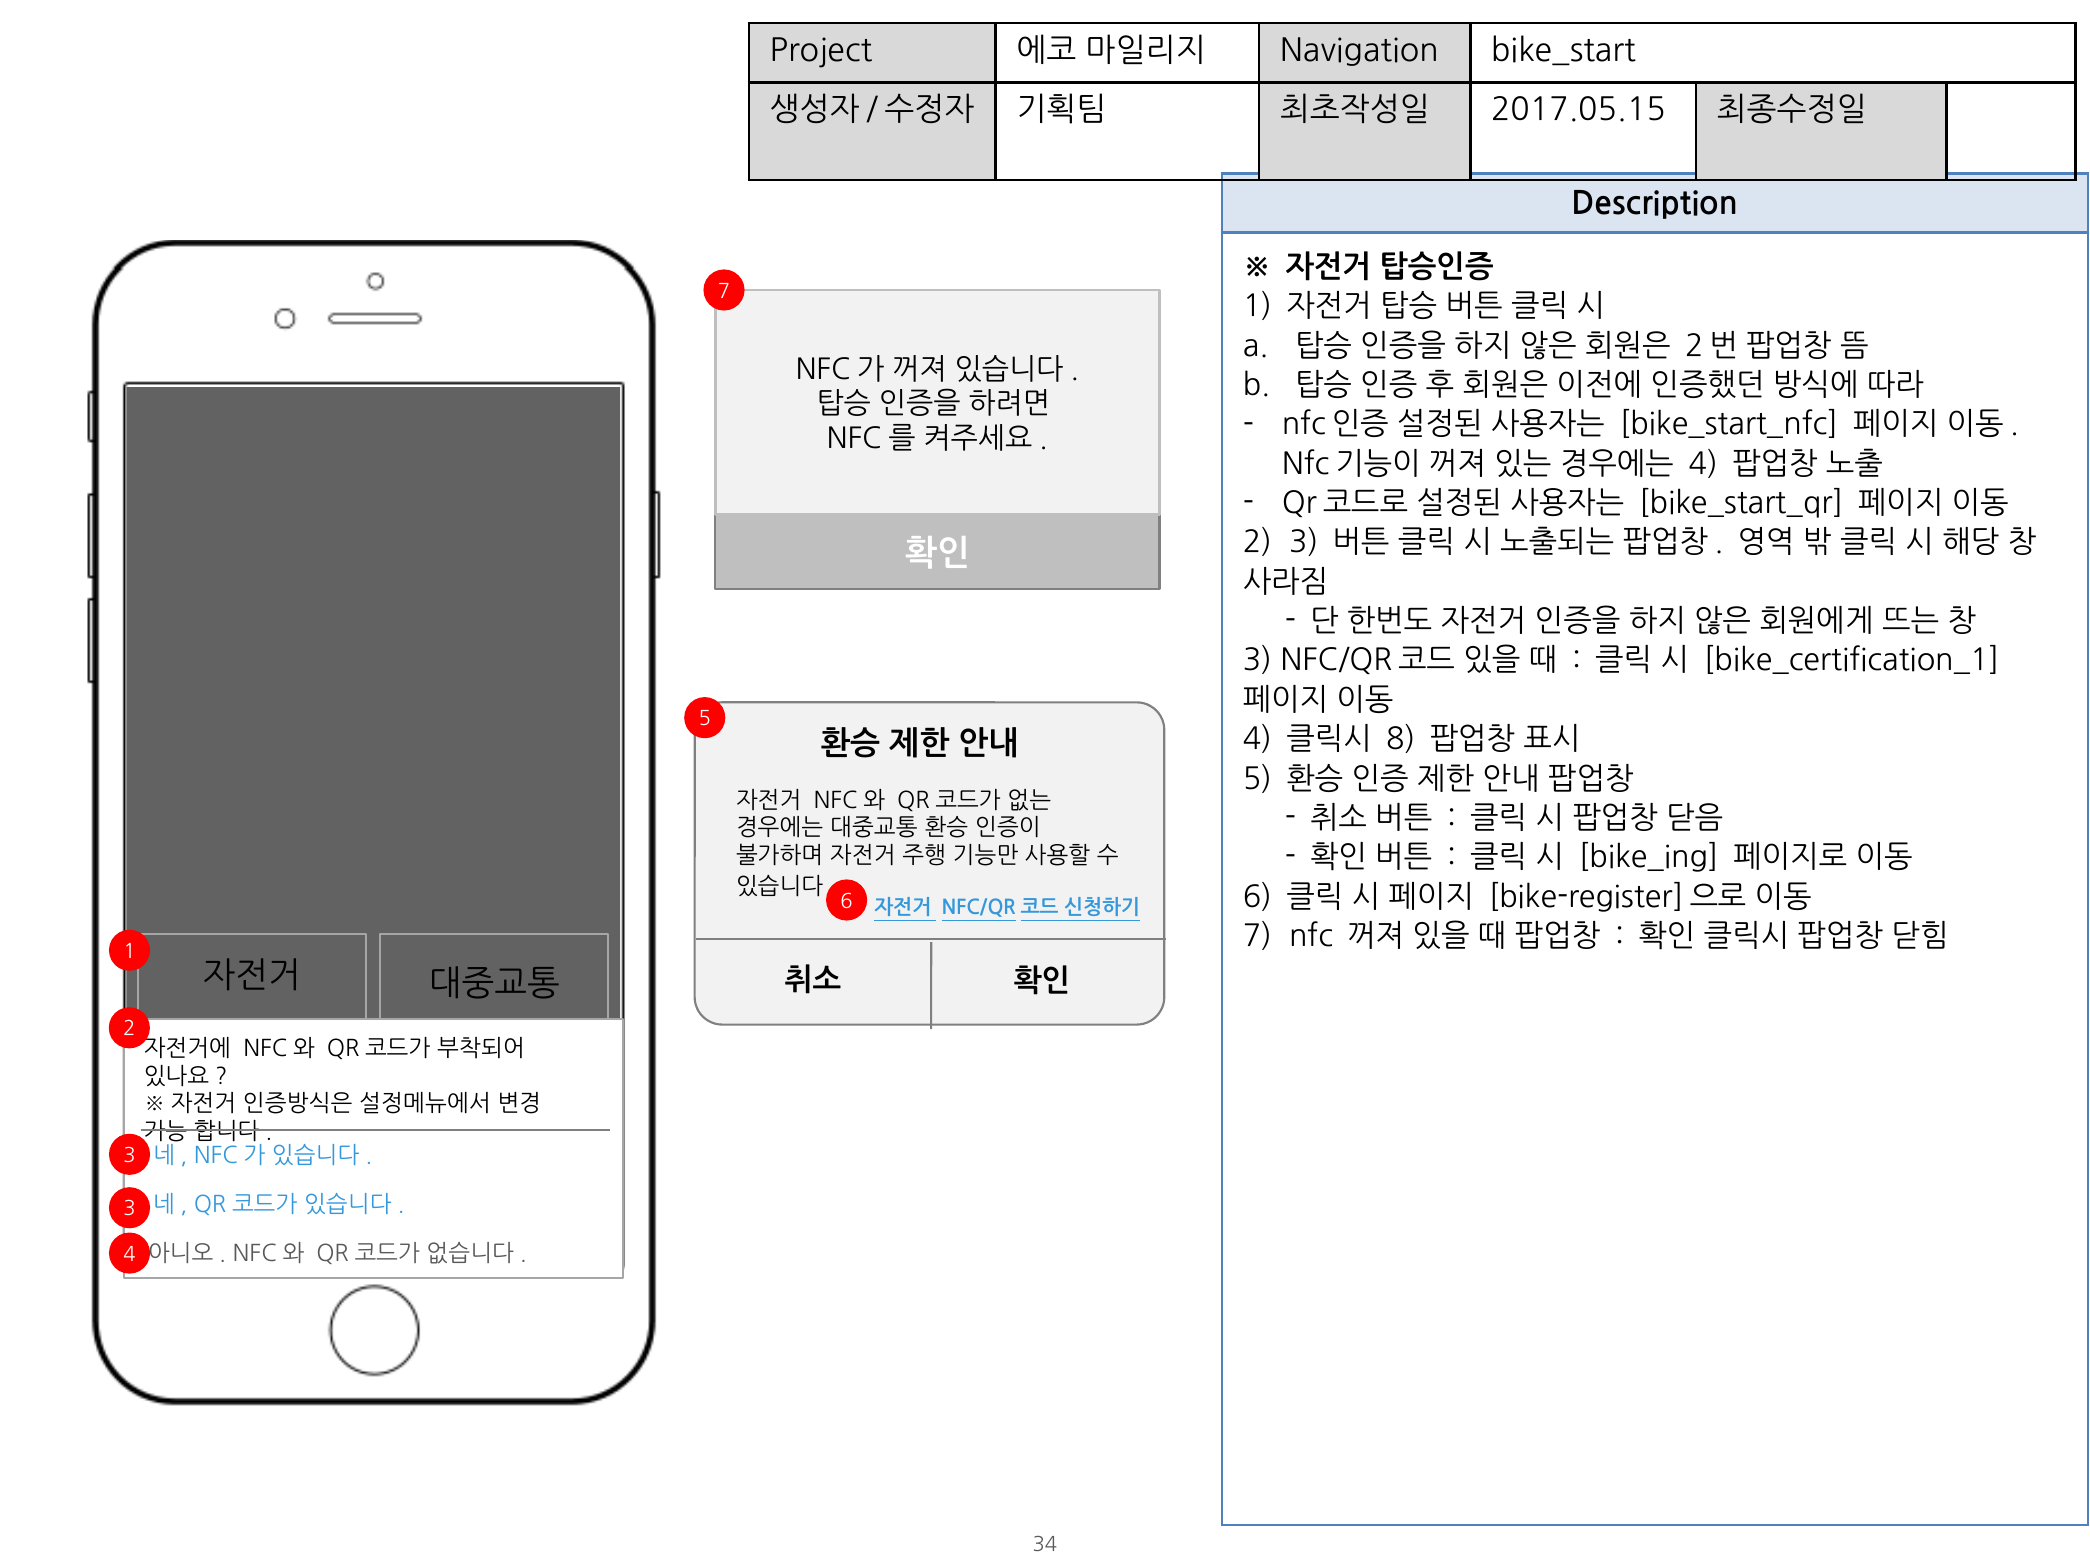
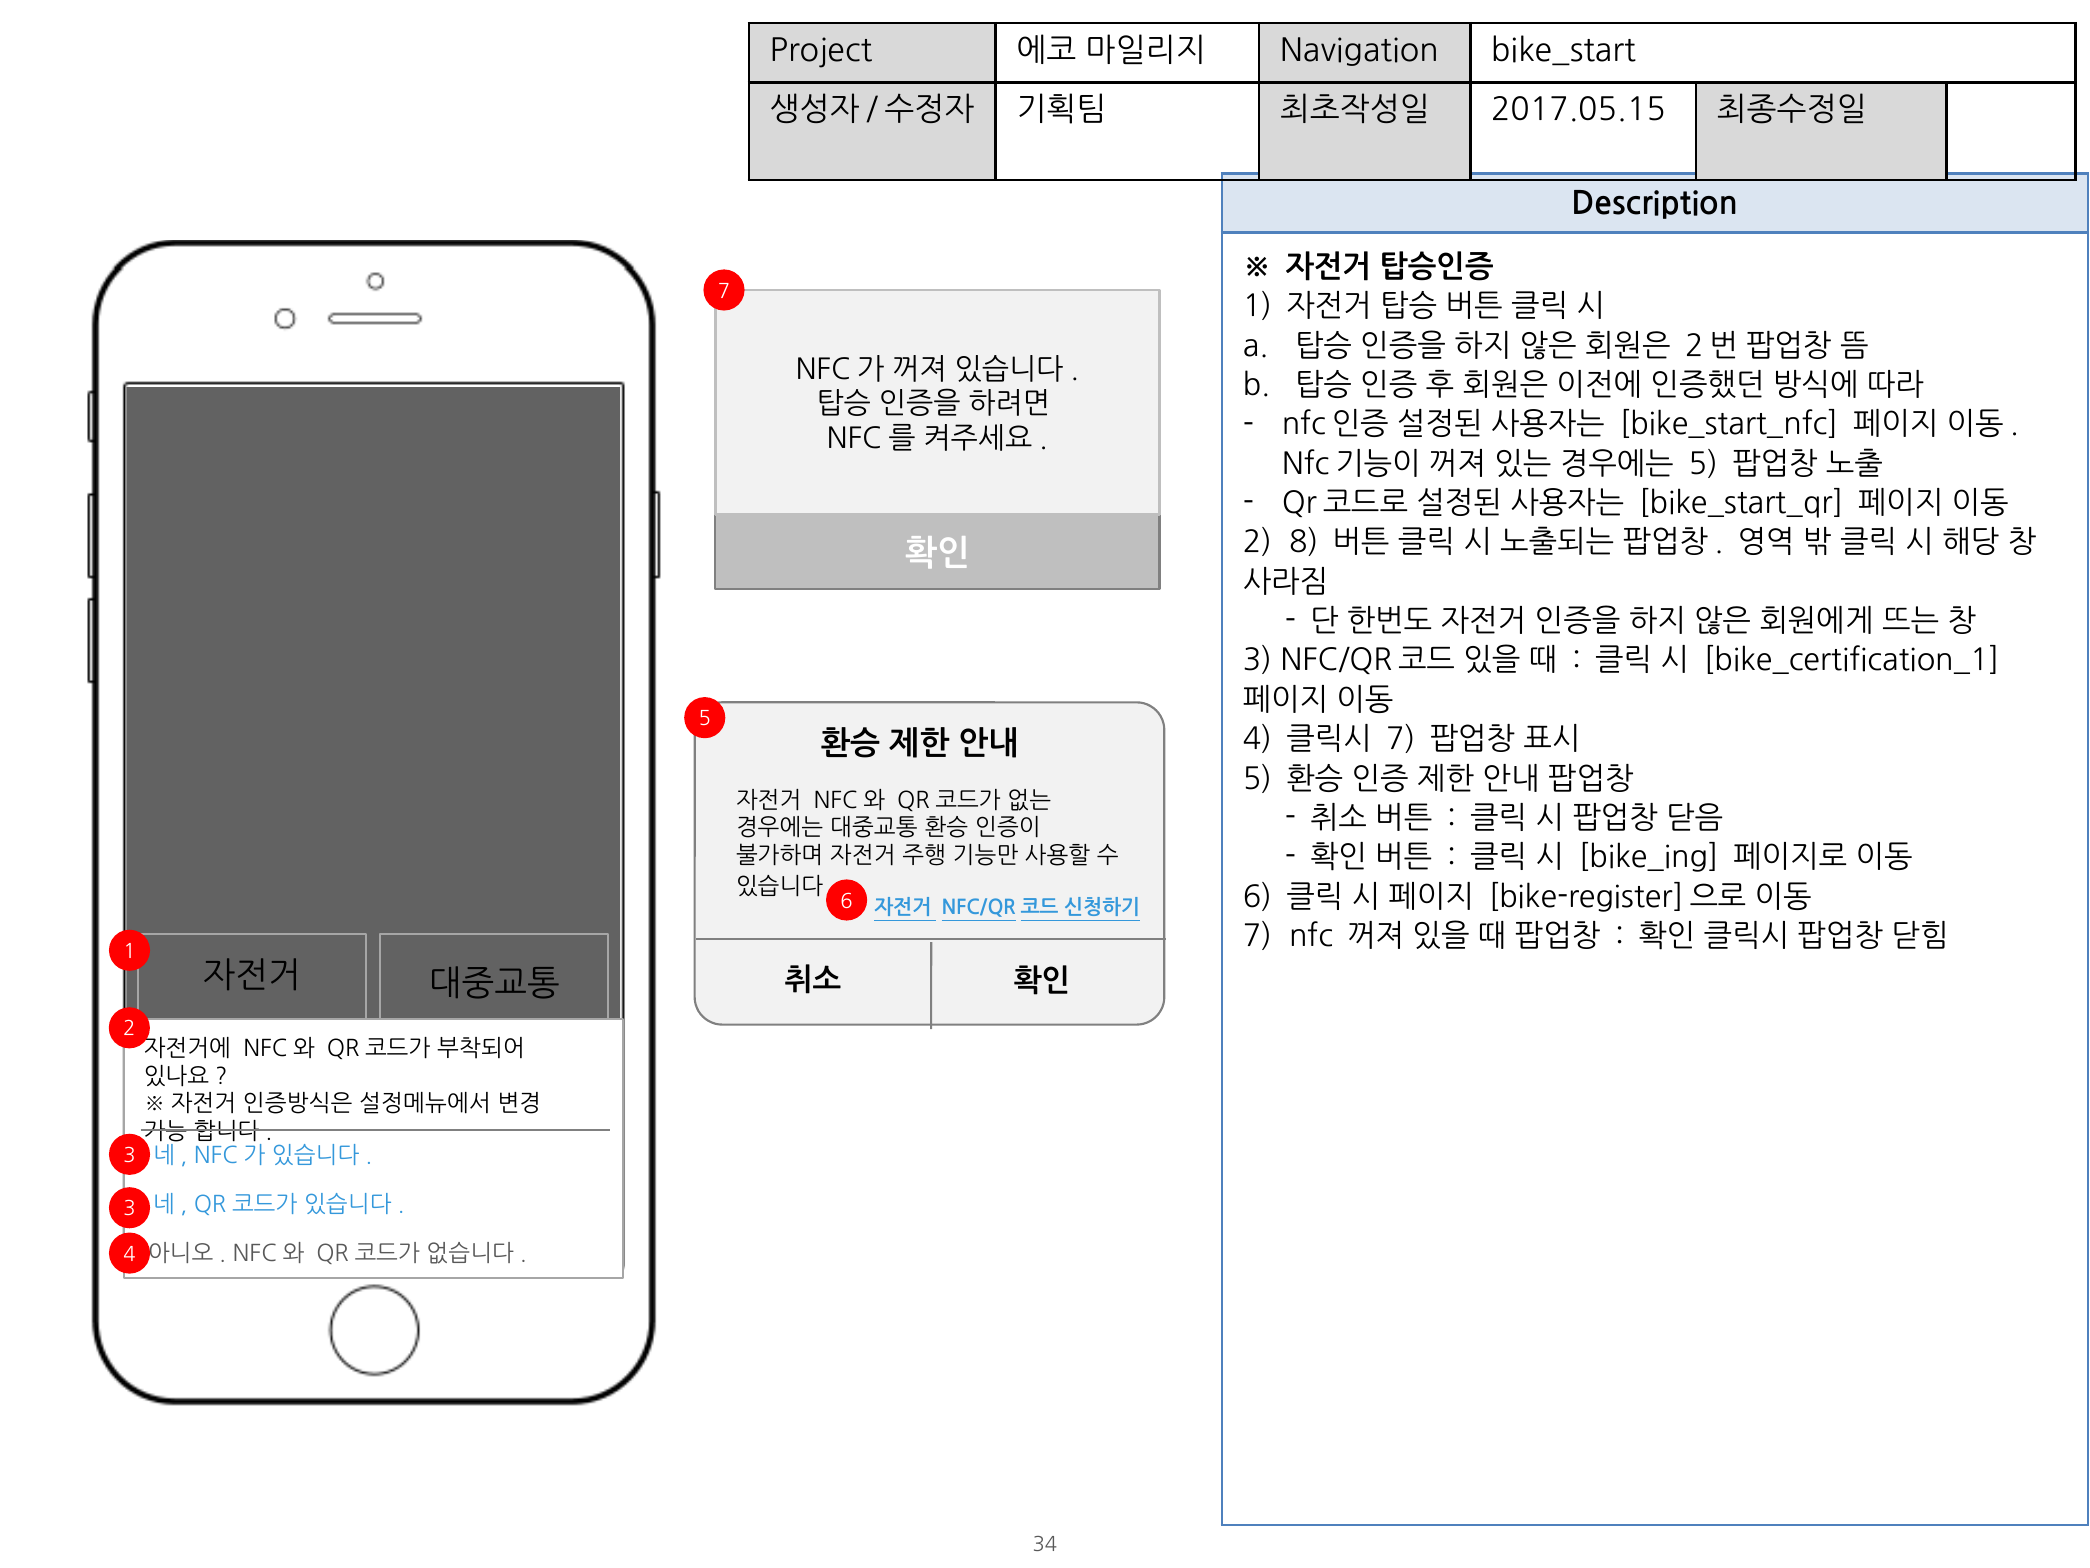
4 at (1703, 464): 4 -> 5
2 3: 3 -> 8
8 at (1401, 739): 8 -> 7
